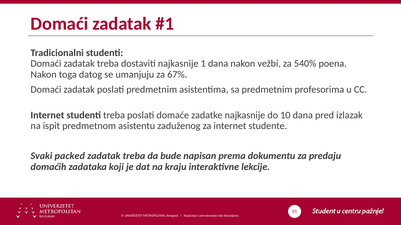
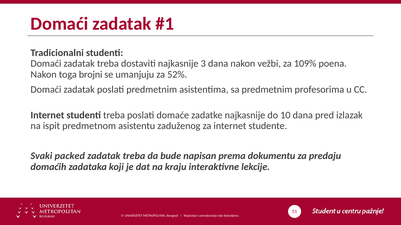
1: 1 -> 3
540%: 540% -> 109%
datog: datog -> brojni
67%: 67% -> 52%
